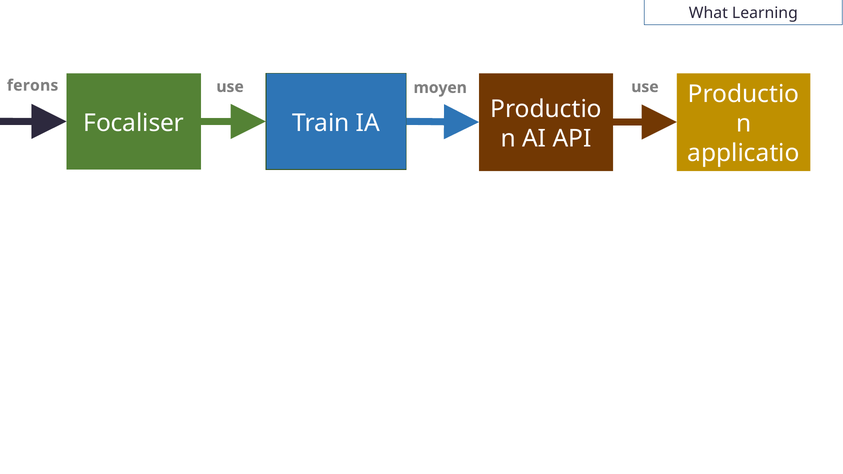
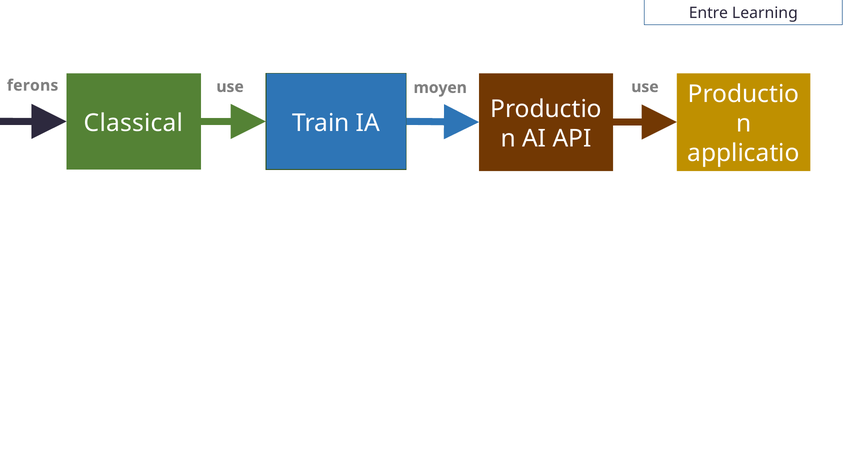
What: What -> Entre
Focaliser: Focaliser -> Classical
